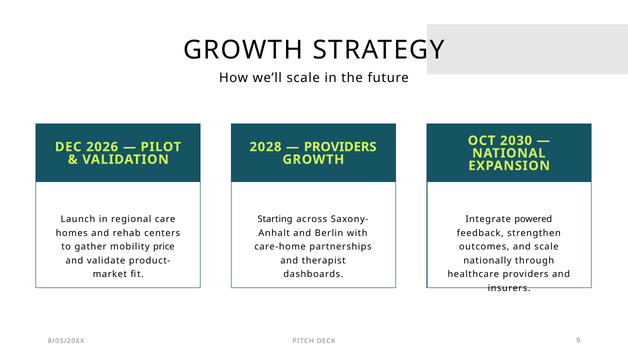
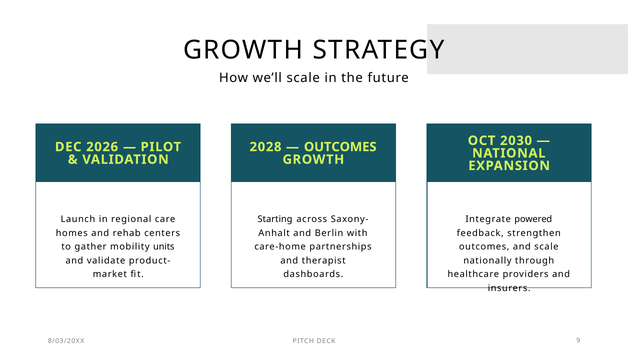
PROVIDERS at (340, 147): PROVIDERS -> OUTCOMES
price: price -> units
